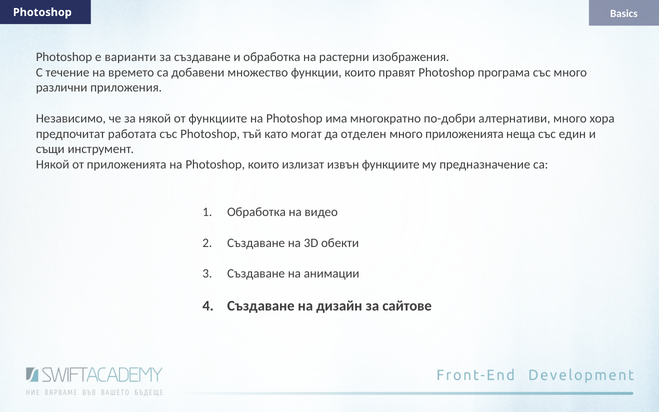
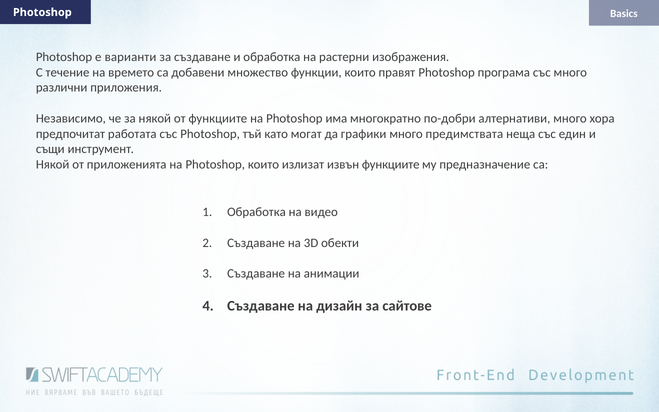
отделен: отделен -> графики
много приложенията: приложенията -> предимствата
